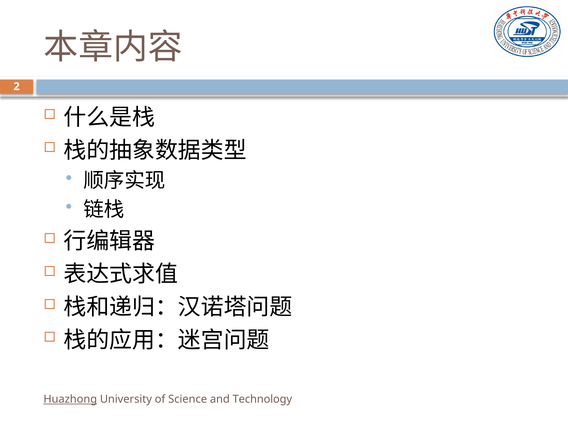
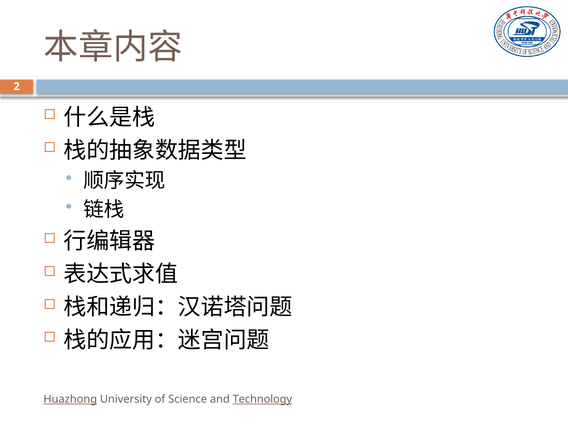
Technology underline: none -> present
